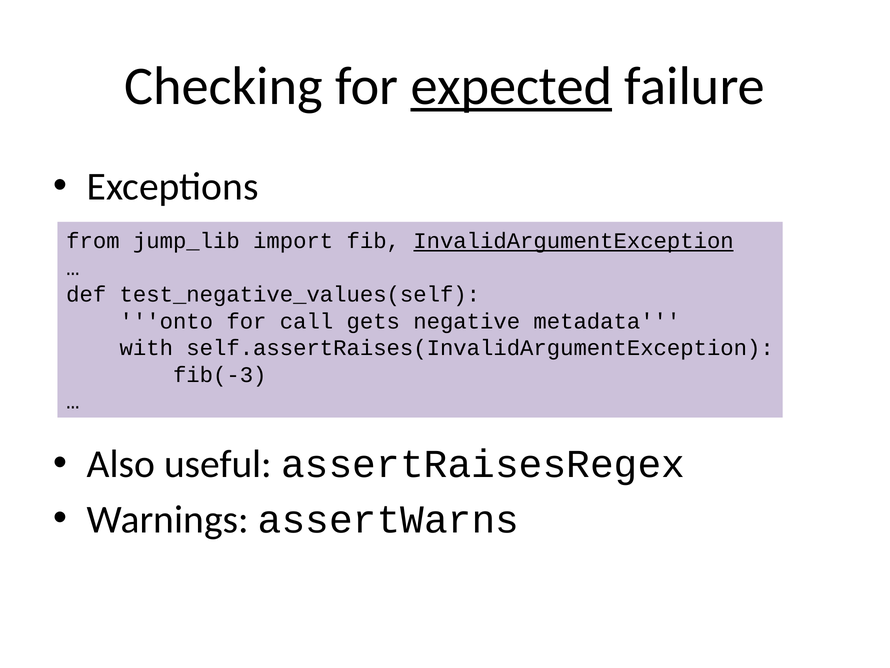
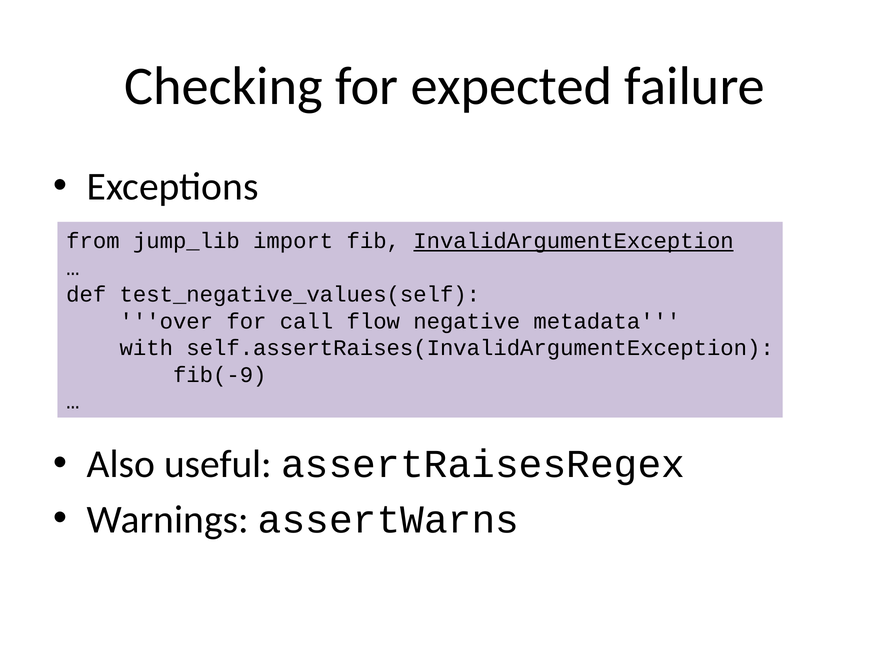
expected underline: present -> none
onto: onto -> over
gets: gets -> flow
fib(-3: fib(-3 -> fib(-9
